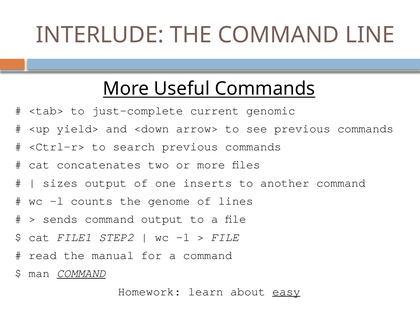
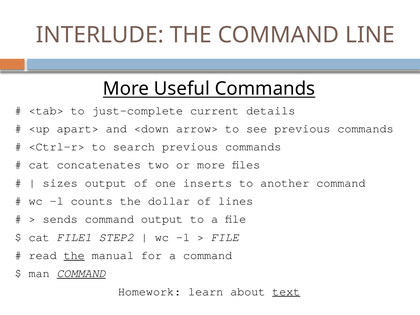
genomic: genomic -> details
yield>: yield> -> apart>
genome: genome -> dollar
the at (74, 255) underline: none -> present
easy: easy -> text
